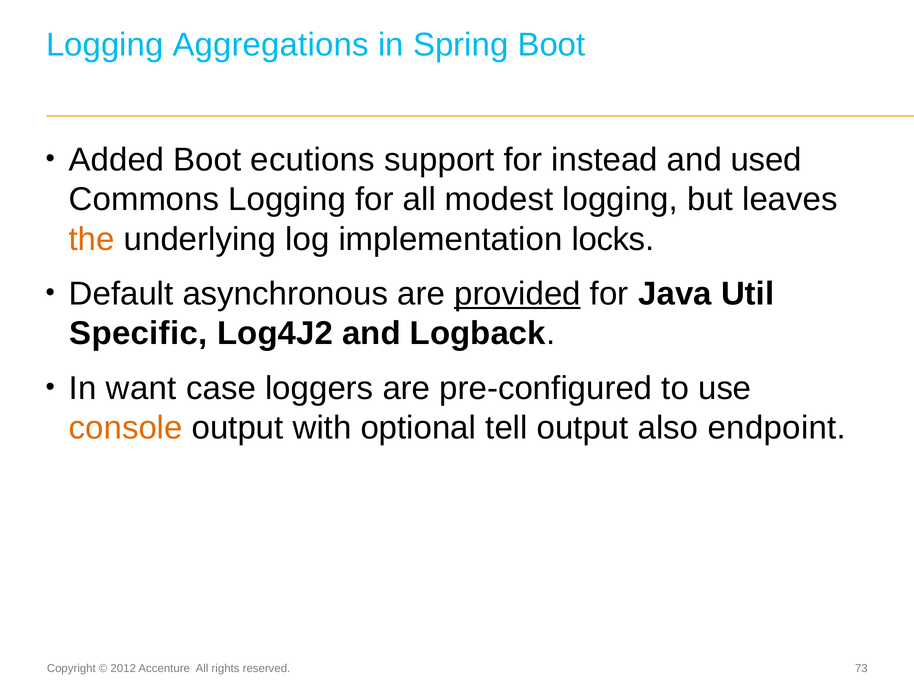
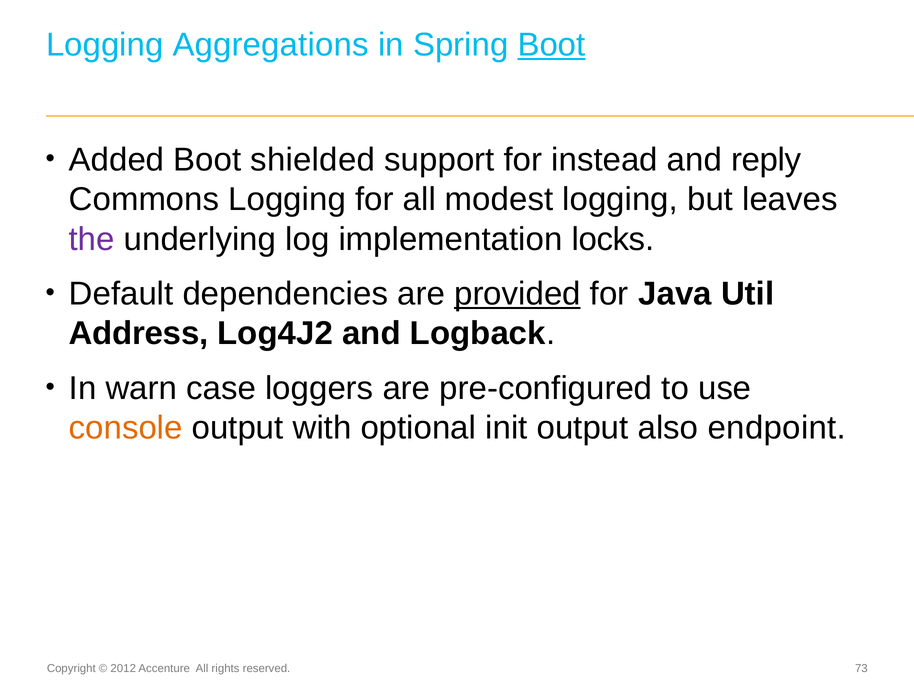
Boot at (552, 45) underline: none -> present
ecutions: ecutions -> shielded
used: used -> reply
the colour: orange -> purple
asynchronous: asynchronous -> dependencies
Specific: Specific -> Address
want: want -> warn
tell: tell -> init
